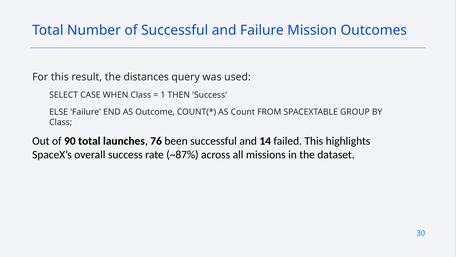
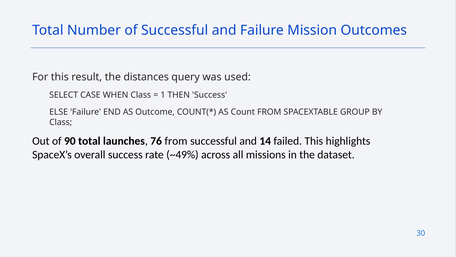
76 been: been -> from
~87%: ~87% -> ~49%
